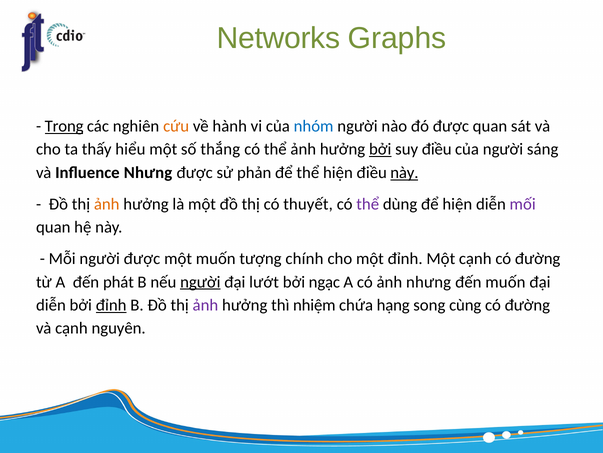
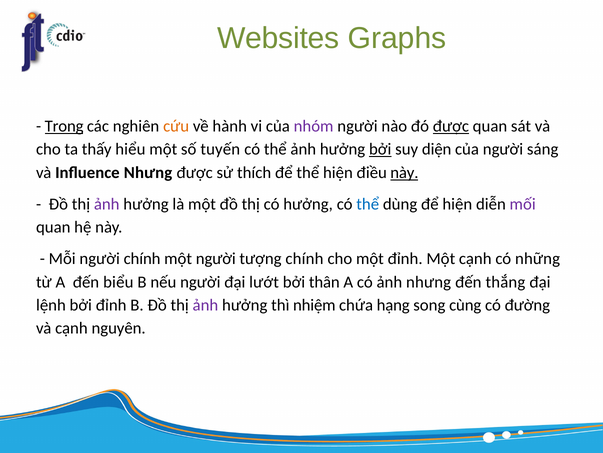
Networks: Networks -> Websites
nhóm colour: blue -> purple
được at (451, 126) underline: none -> present
thắng: thắng -> tuyến
suy điều: điều -> diện
phản: phản -> thích
ảnh at (107, 204) colour: orange -> purple
có thuyết: thuyết -> hưởng
thể at (368, 204) colour: purple -> blue
người được: được -> chính
một muốn: muốn -> người
cạnh có đường: đường -> những
phát: phát -> biểu
người at (200, 282) underline: present -> none
ngạc: ngạc -> thân
đến muốn: muốn -> thắng
diễn at (51, 305): diễn -> lệnh
đỉnh at (111, 305) underline: present -> none
